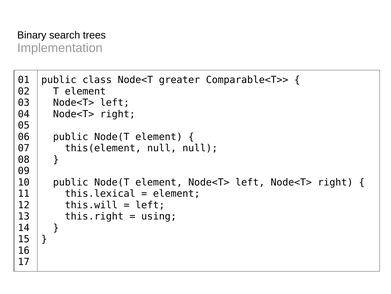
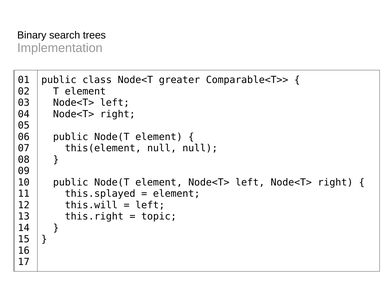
this.lexical: this.lexical -> this.splayed
using: using -> topic
